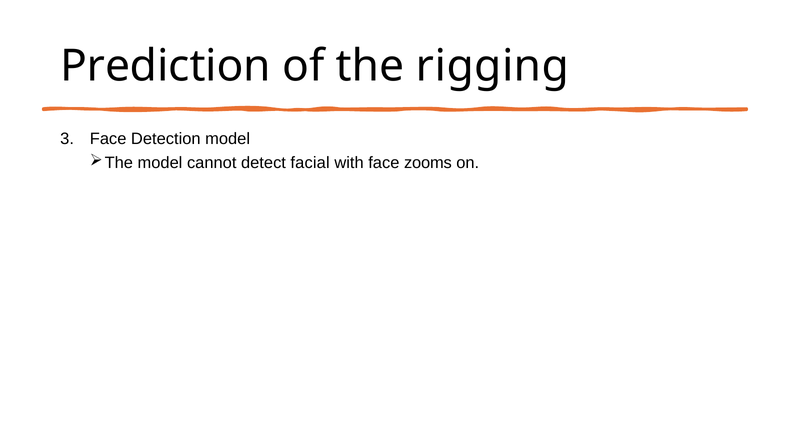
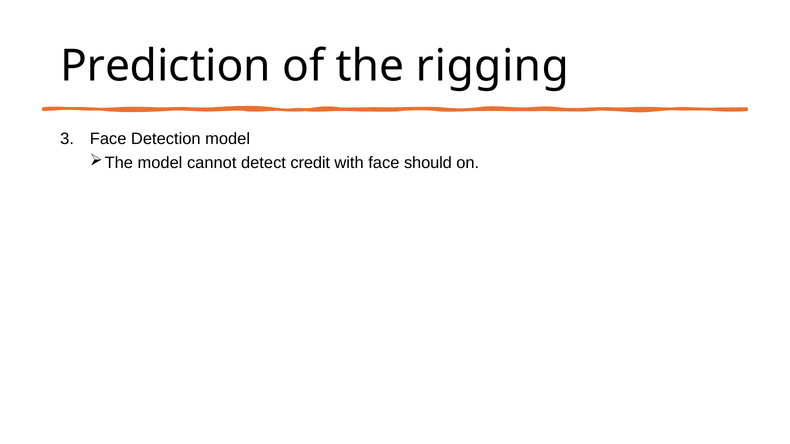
facial: facial -> credit
zooms: zooms -> should
